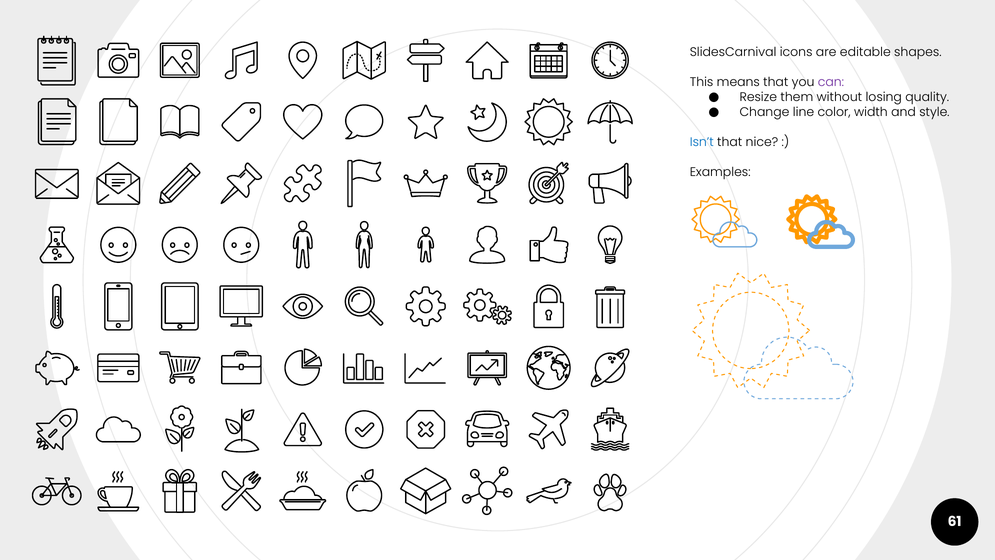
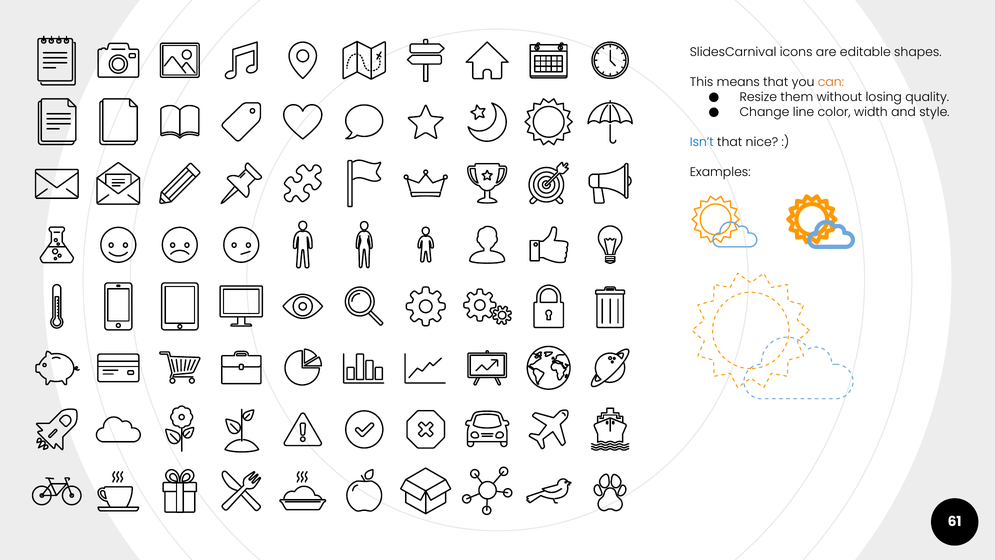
can colour: purple -> orange
